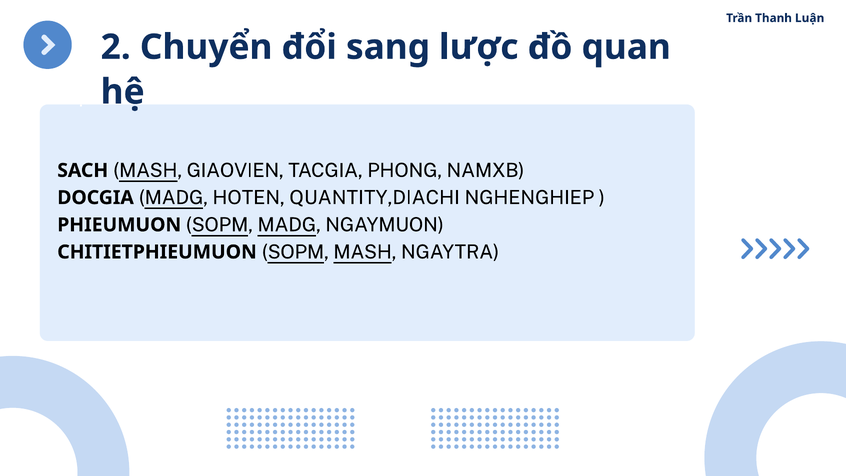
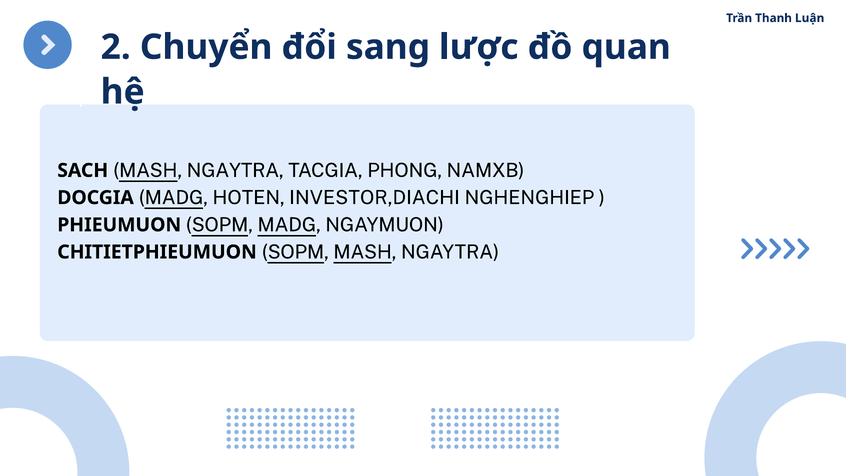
SACH MASH GIAOVIEN: GIAOVIEN -> NGAYTRA
QUANTITY,DIACHI: QUANTITY,DIACHI -> INVESTOR,DIACHI
